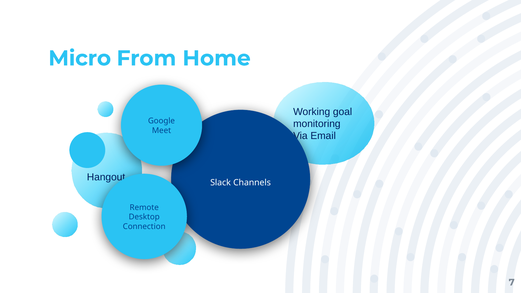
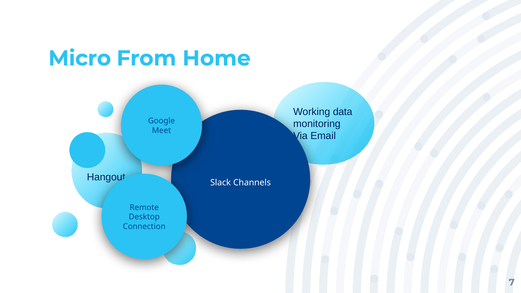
goal: goal -> data
